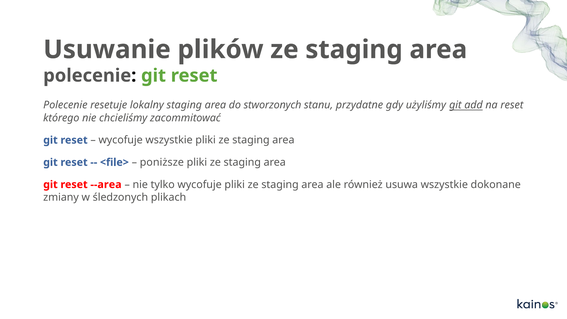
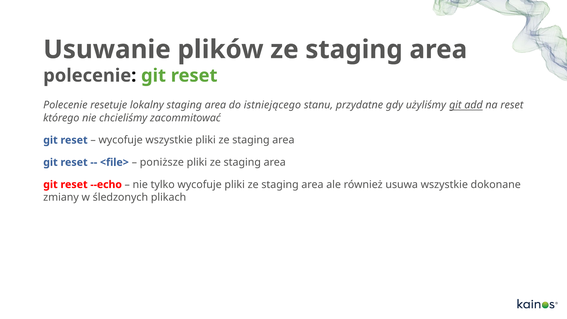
stworzonych: stworzonych -> istniejącego
--area: --area -> --echo
